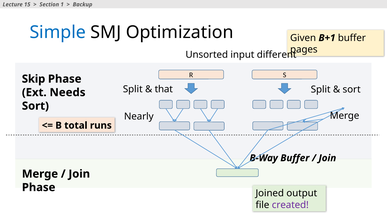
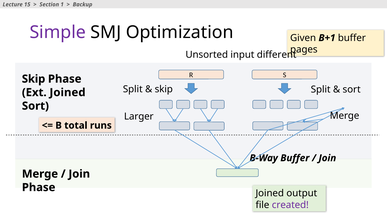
Simple colour: blue -> purple
that at (164, 89): that -> skip
Ext Needs: Needs -> Joined
Nearly: Nearly -> Larger
